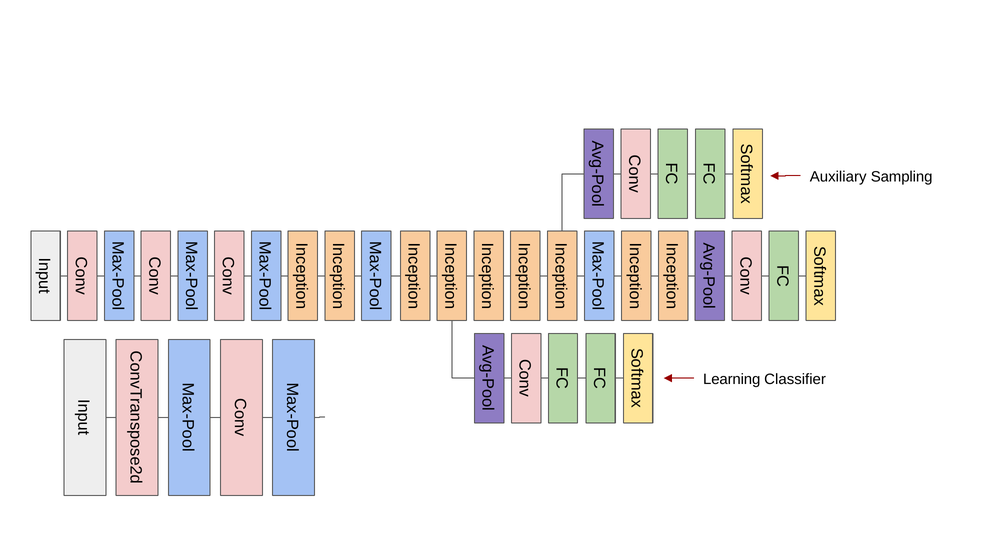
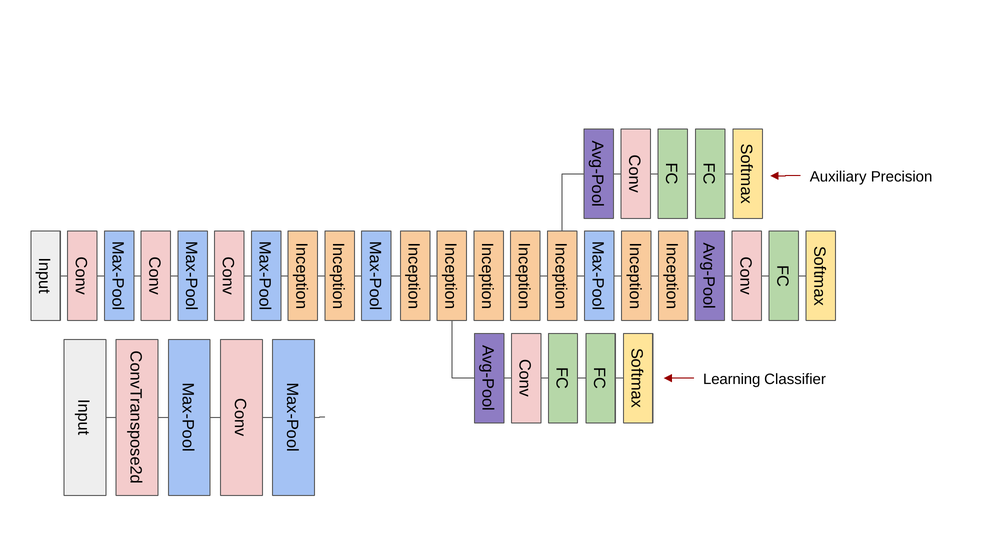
Sampling: Sampling -> Precision
